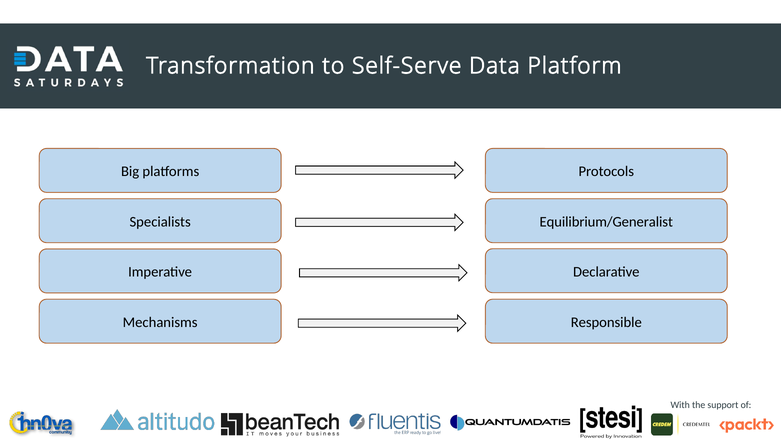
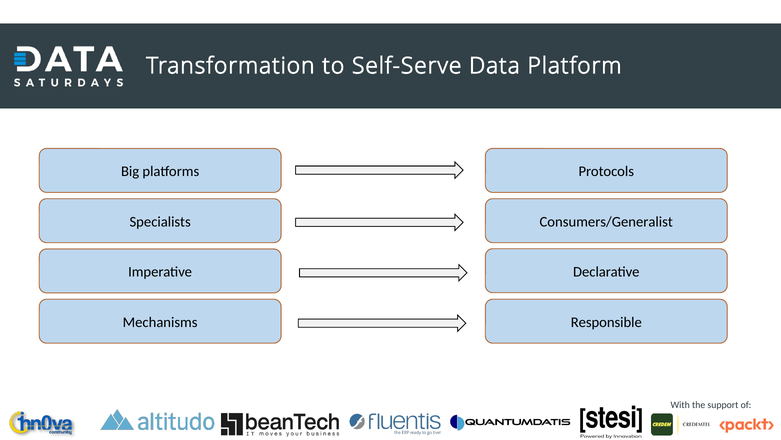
Equilibrium/Generalist: Equilibrium/Generalist -> Consumers/Generalist
